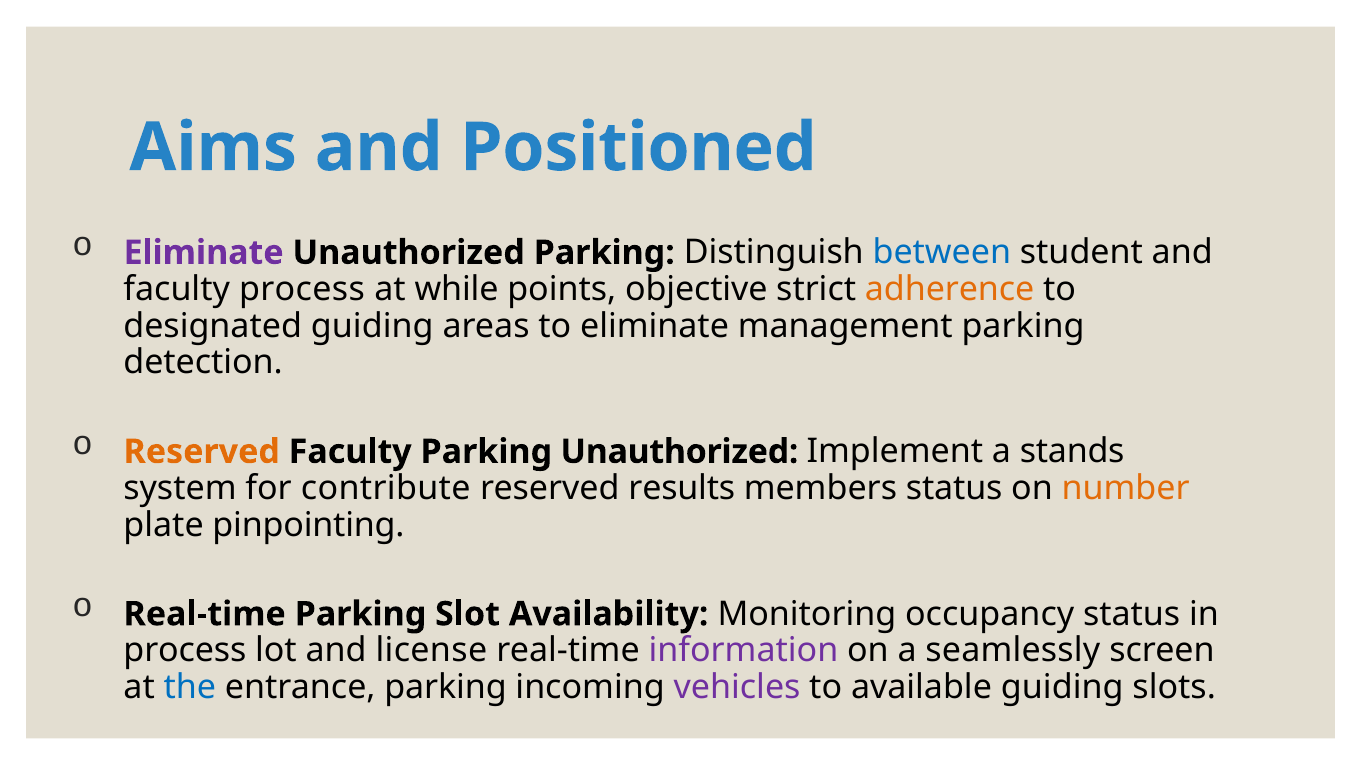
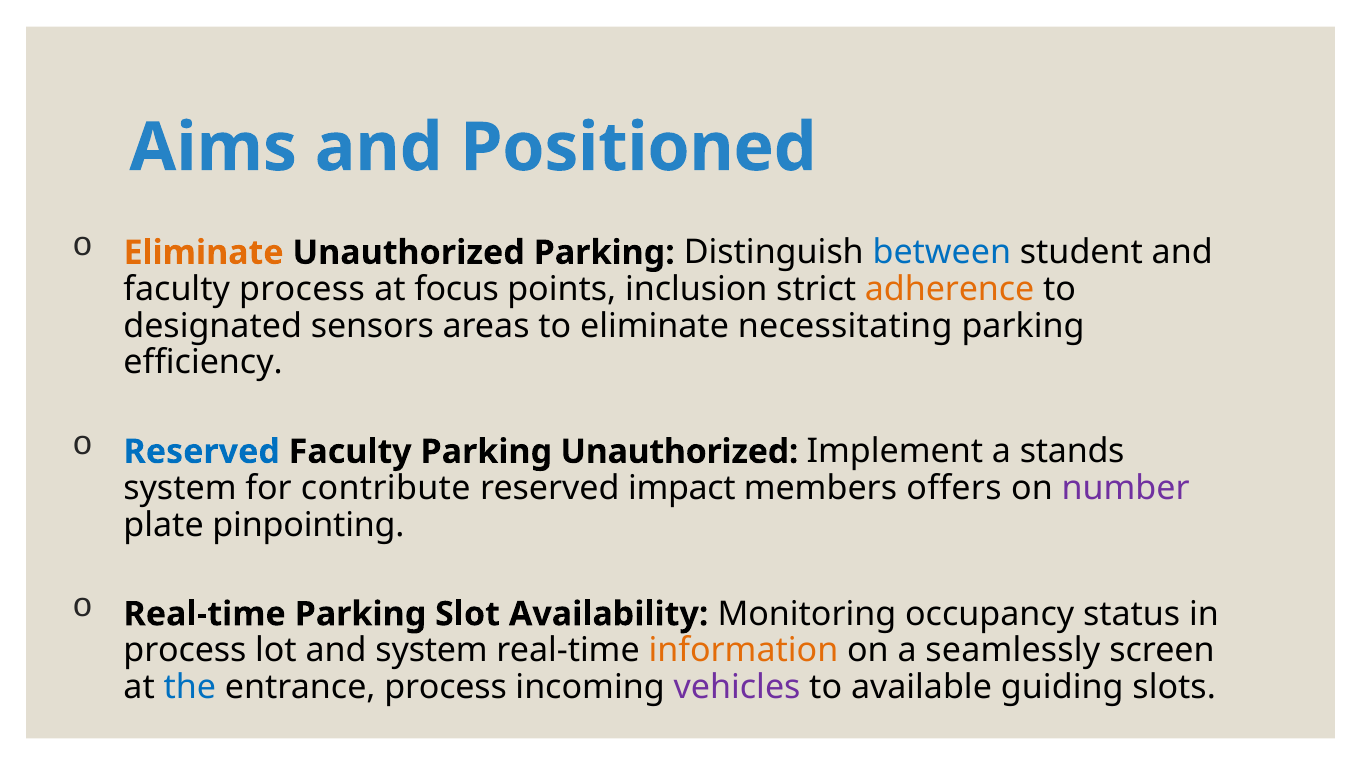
Eliminate at (204, 253) colour: purple -> orange
while: while -> focus
objective: objective -> inclusion
designated guiding: guiding -> sensors
management: management -> necessitating
detection: detection -> efficiency
Reserved at (202, 452) colour: orange -> blue
results: results -> impact
members status: status -> offers
number colour: orange -> purple
and license: license -> system
information colour: purple -> orange
entrance parking: parking -> process
